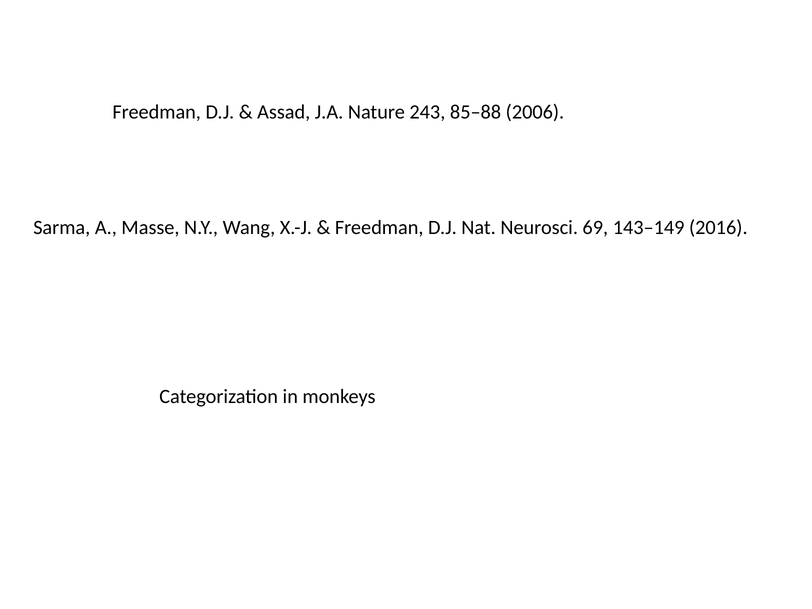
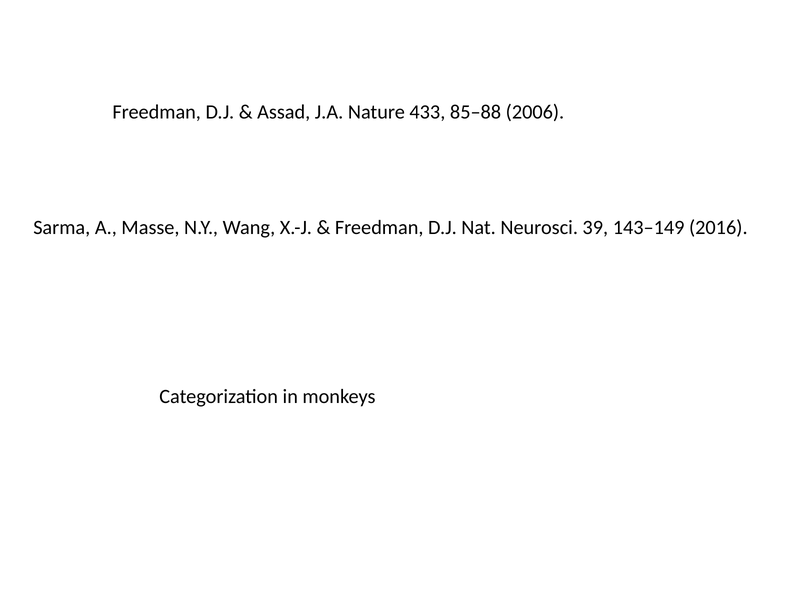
243: 243 -> 433
69: 69 -> 39
